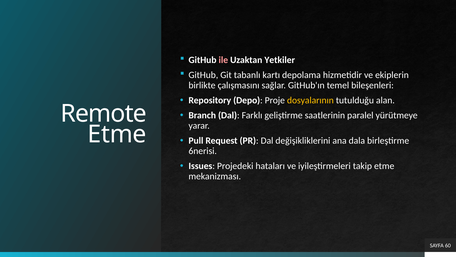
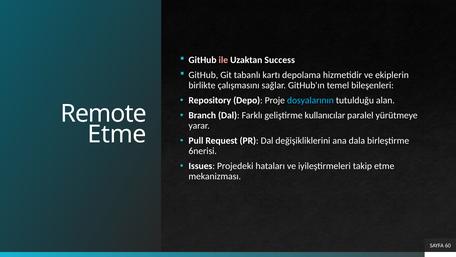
Yetkiler: Yetkiler -> Success
dosyalarının colour: yellow -> light blue
saatlerinin: saatlerinin -> kullanıcılar
